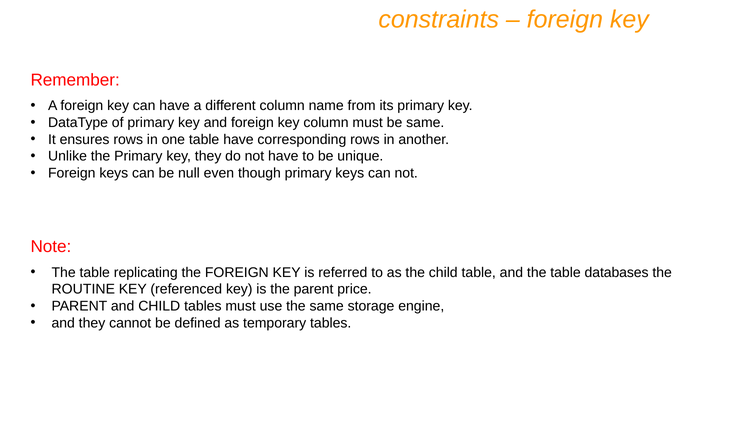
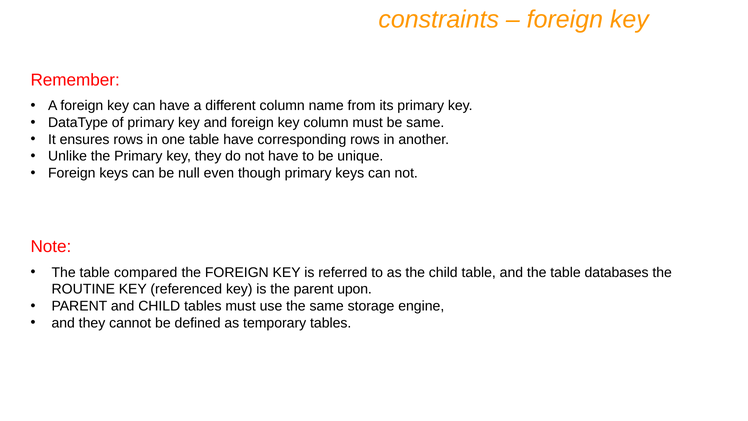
replicating: replicating -> compared
price: price -> upon
